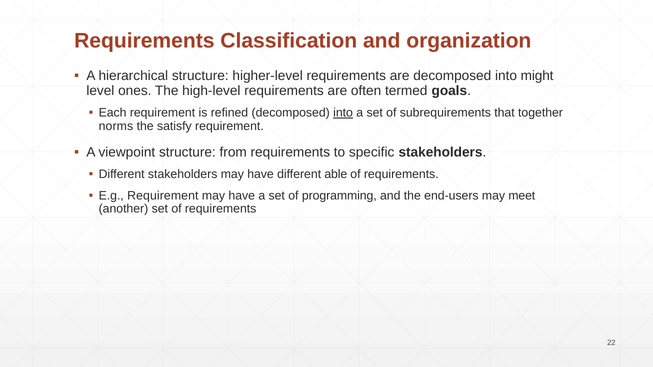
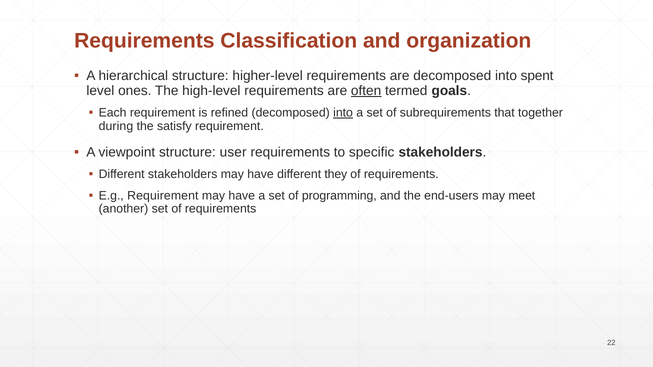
might: might -> spent
often underline: none -> present
norms: norms -> during
from: from -> user
able: able -> they
